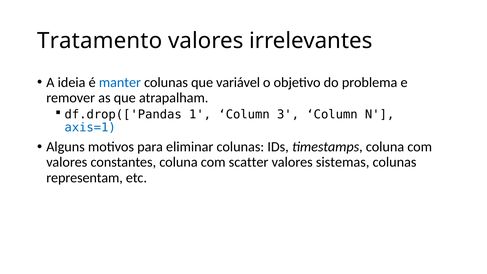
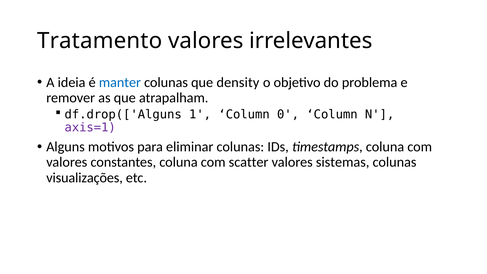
variável: variável -> density
df.drop(['Pandas: df.drop(['Pandas -> df.drop(['Alguns
3: 3 -> 0
axis=1 colour: blue -> purple
representam: representam -> visualizações
